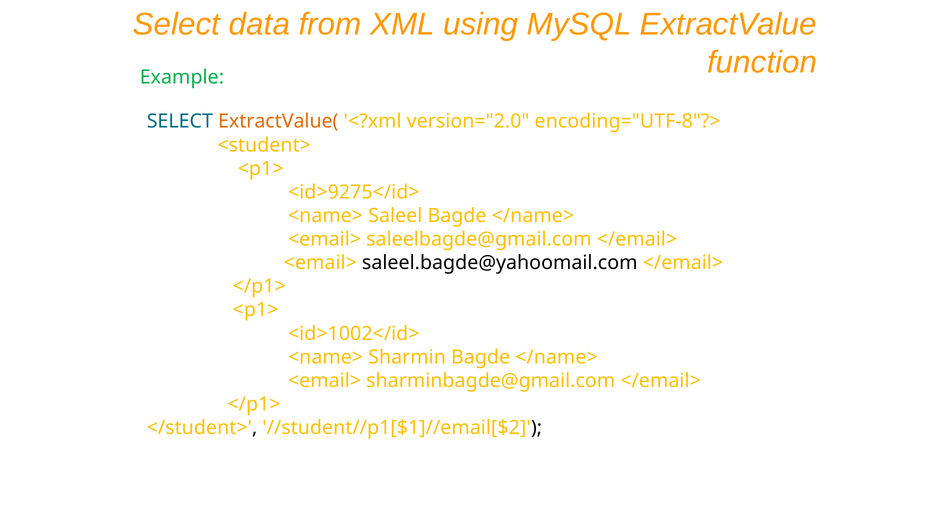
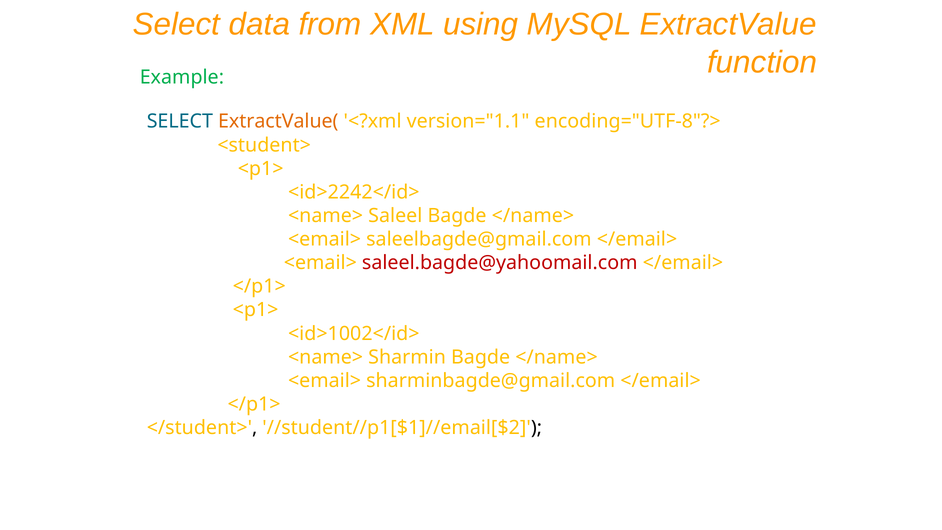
version="2.0: version="2.0 -> version="1.1
<id>9275</id>: <id>9275</id> -> <id>2242</id>
saleel.bagde@yahoomail.com colour: black -> red
